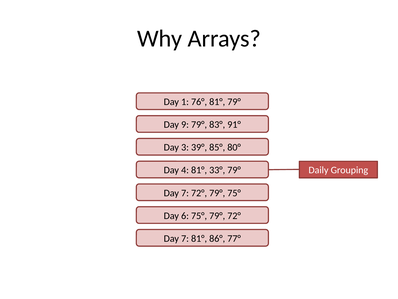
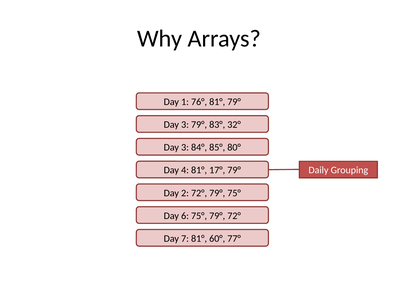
9 at (185, 124): 9 -> 3
91°: 91° -> 32°
39°: 39° -> 84°
33°: 33° -> 17°
7 at (185, 193): 7 -> 2
86°: 86° -> 60°
